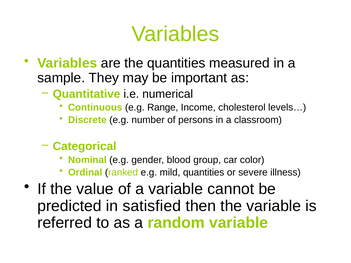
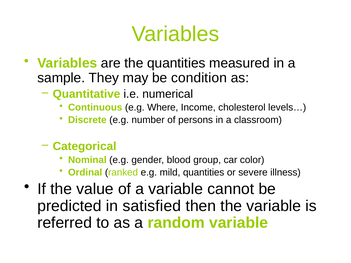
important: important -> condition
Range: Range -> Where
